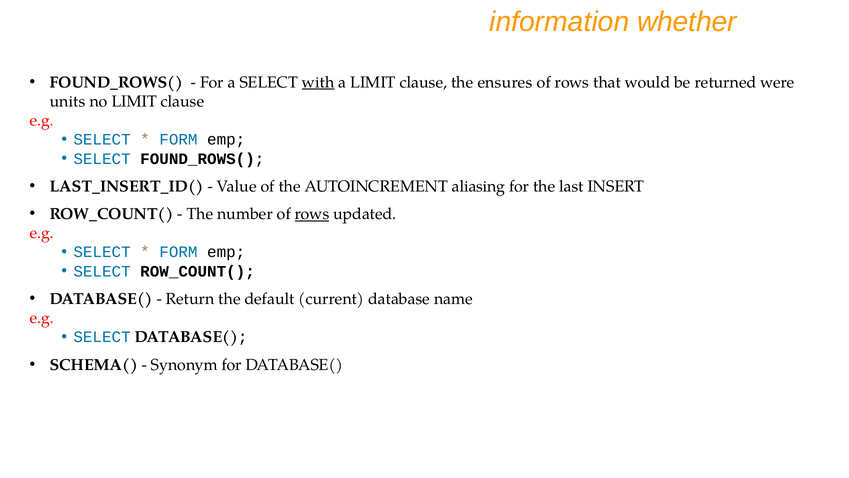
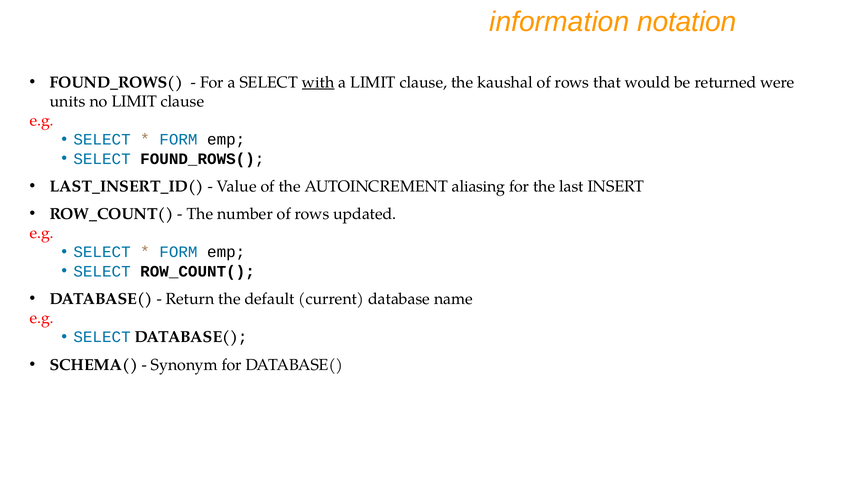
whether: whether -> notation
ensures: ensures -> kaushal
rows at (312, 214) underline: present -> none
